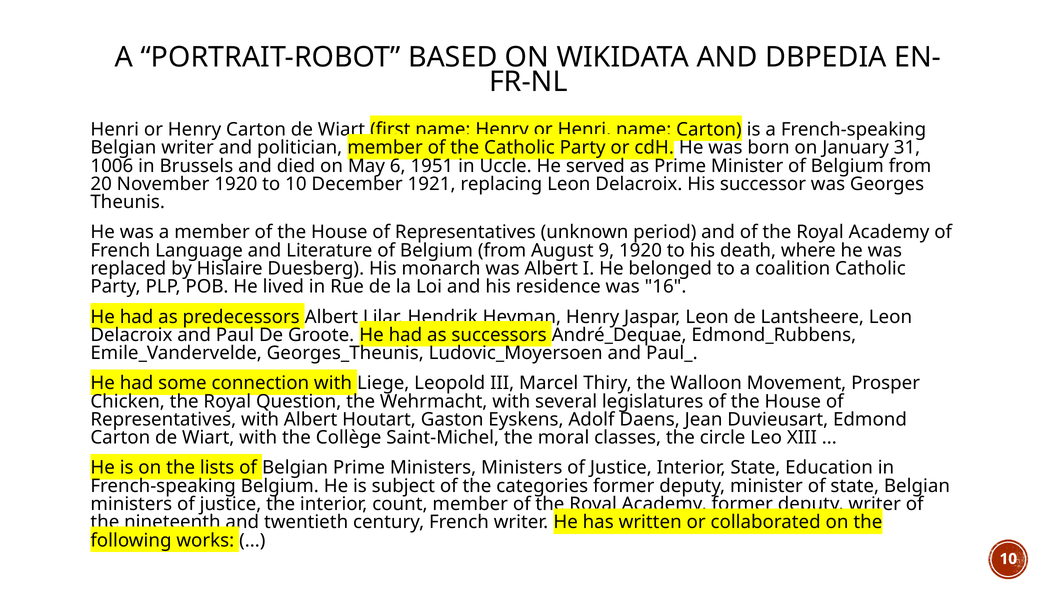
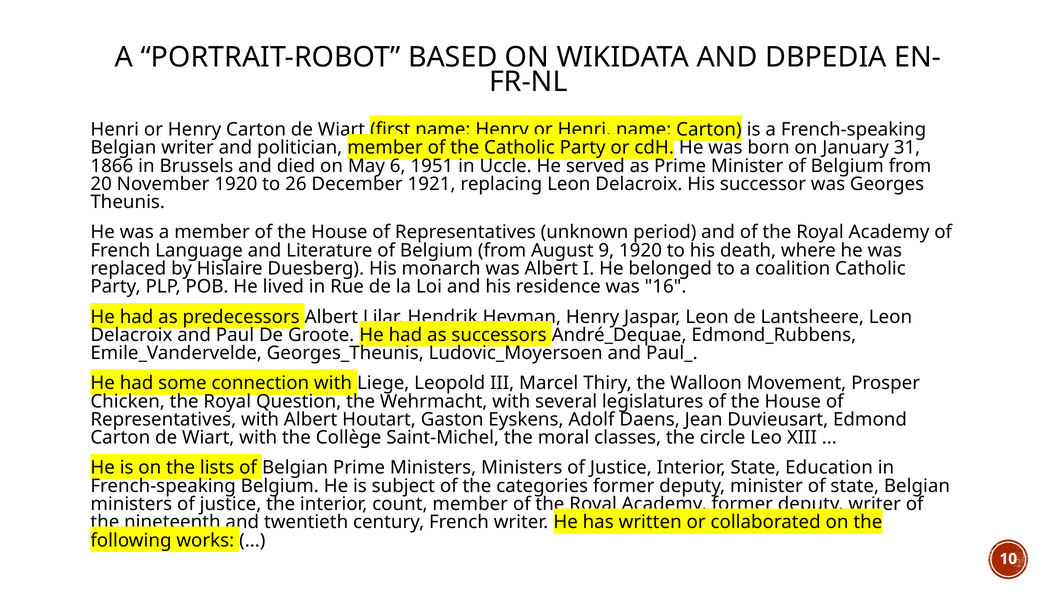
1006: 1006 -> 1866
to 10: 10 -> 26
